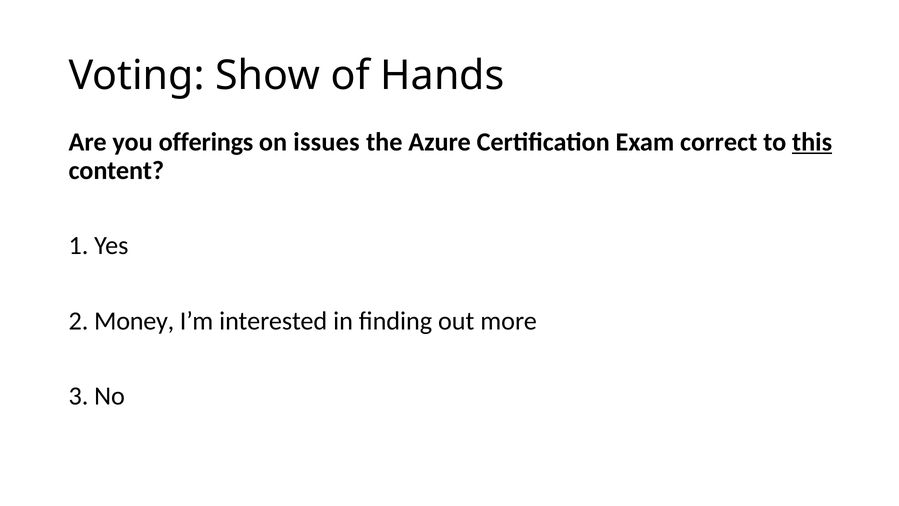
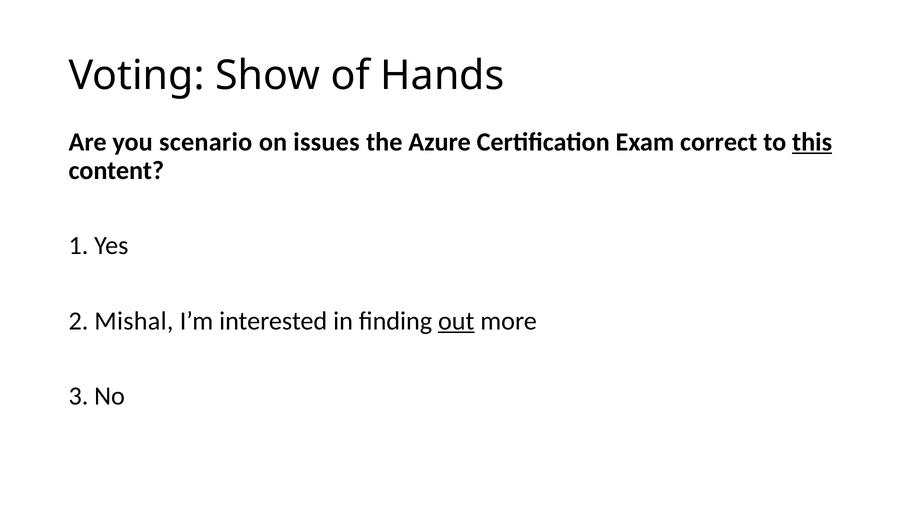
offerings: offerings -> scenario
Money: Money -> Mishal
out underline: none -> present
